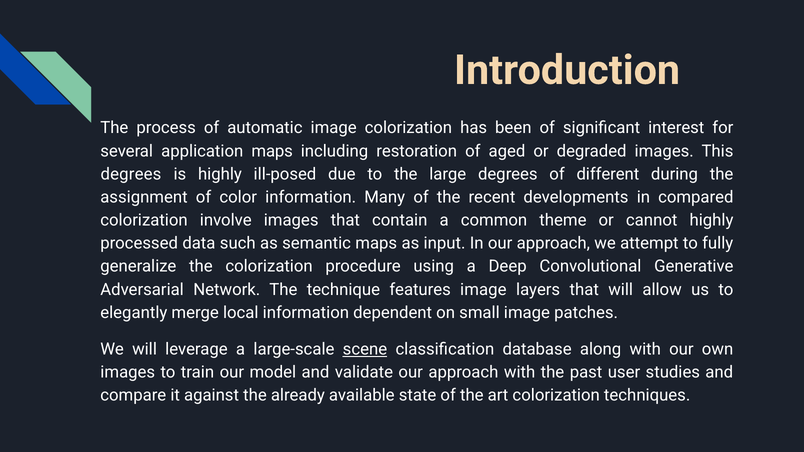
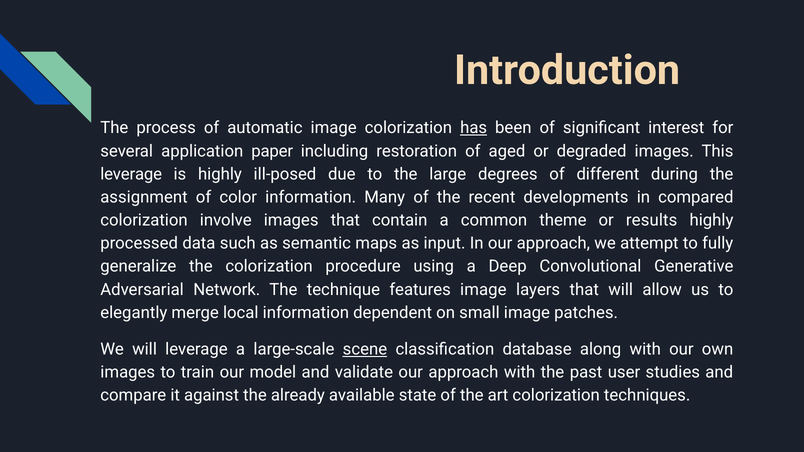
has underline: none -> present
application maps: maps -> paper
degrees at (131, 174): degrees -> leverage
cannot: cannot -> results
